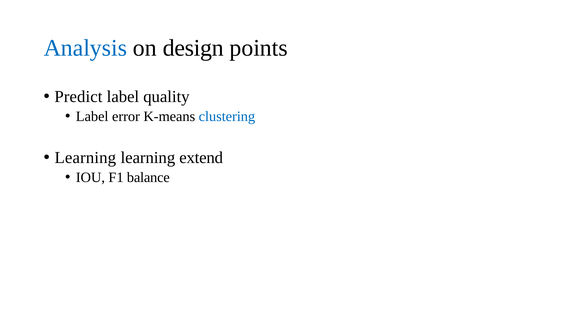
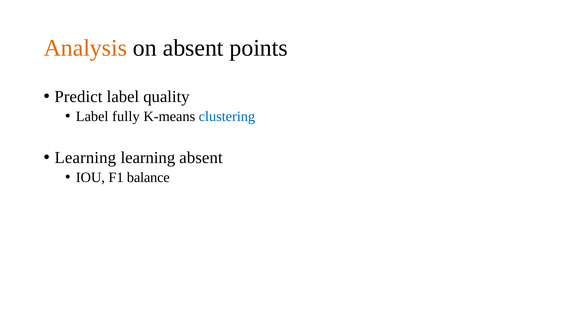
Analysis colour: blue -> orange
on design: design -> absent
error: error -> fully
learning extend: extend -> absent
